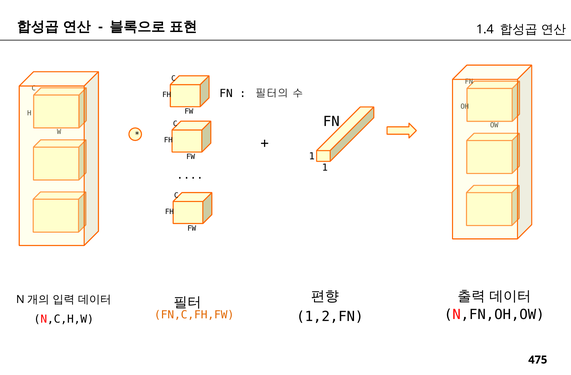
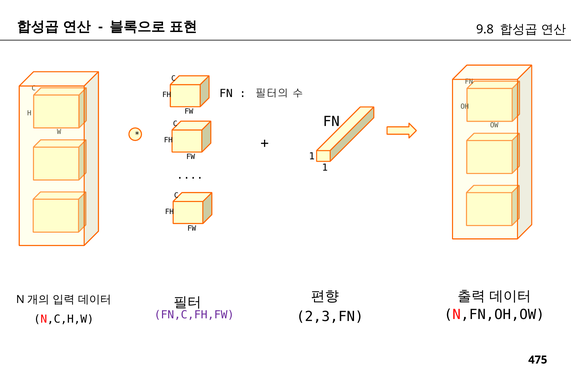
1.4: 1.4 -> 9.8
1,2,FN: 1,2,FN -> 2,3,FN
FN,C,FH,FW colour: orange -> purple
